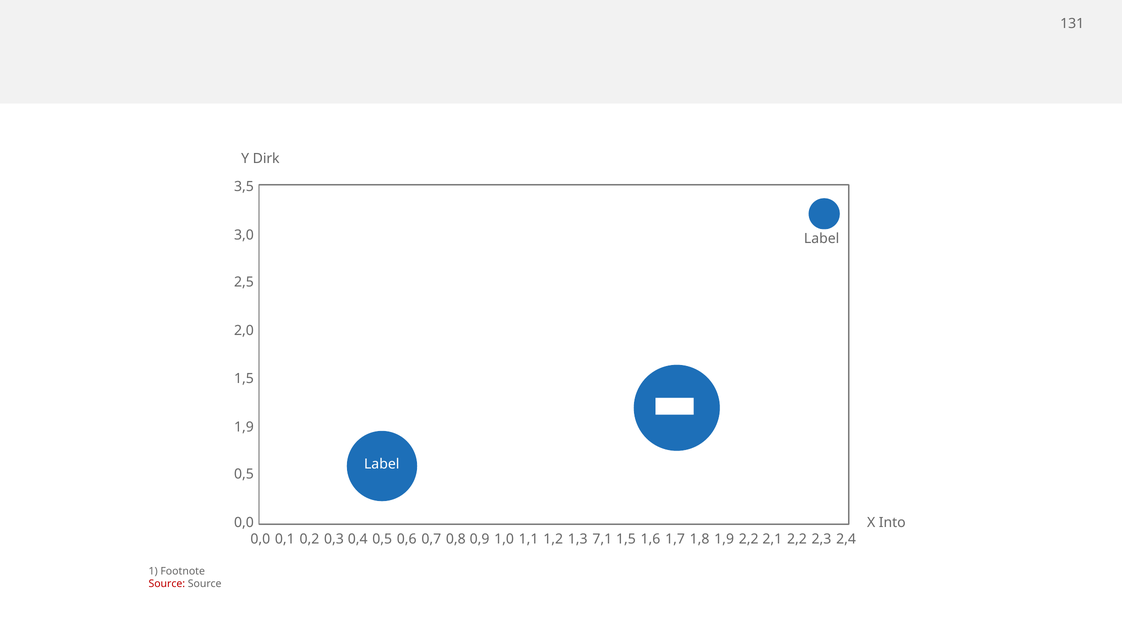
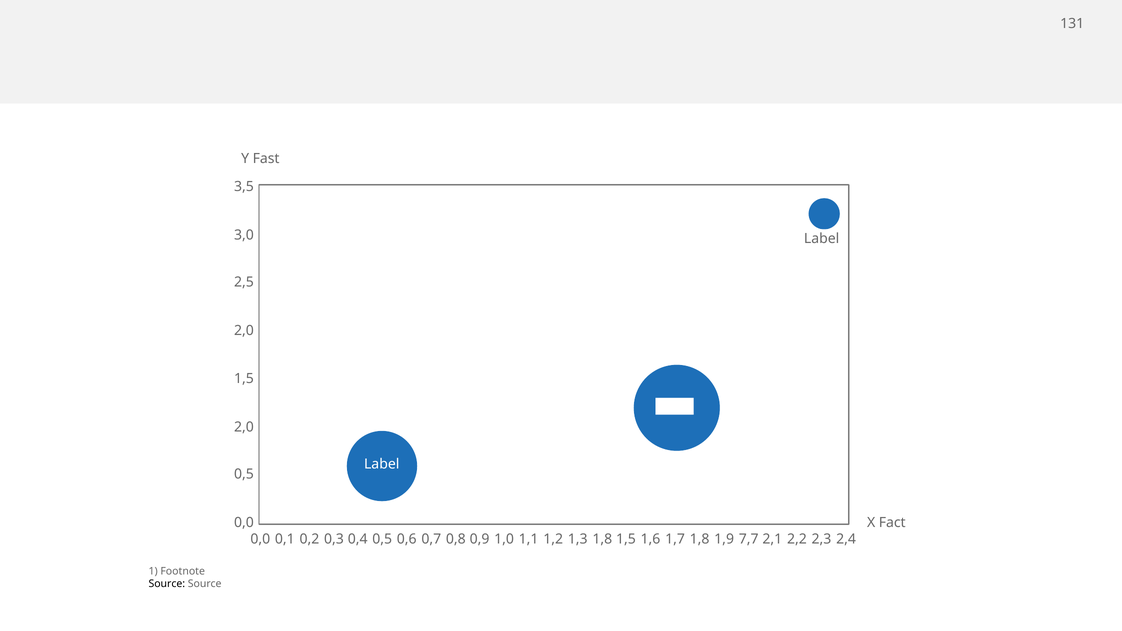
Dirk: Dirk -> Fast
1,9 at (244, 427): 1,9 -> 2,0
Into: Into -> Fact
7,1 at (602, 539): 7,1 -> 1,8
2,2 at (749, 539): 2,2 -> 7,7
Source at (167, 584) colour: red -> black
